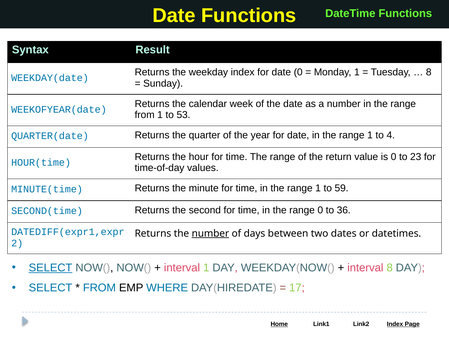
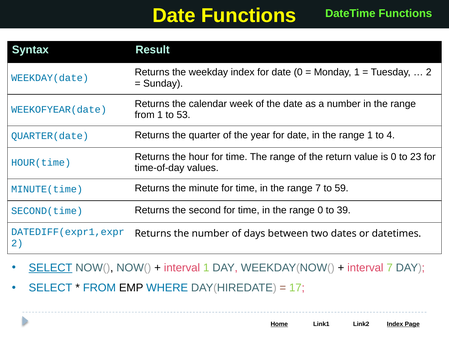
8 at (429, 72): 8 -> 2
1 at (318, 188): 1 -> 7
36: 36 -> 39
number at (210, 233) underline: present -> none
interval 8: 8 -> 7
